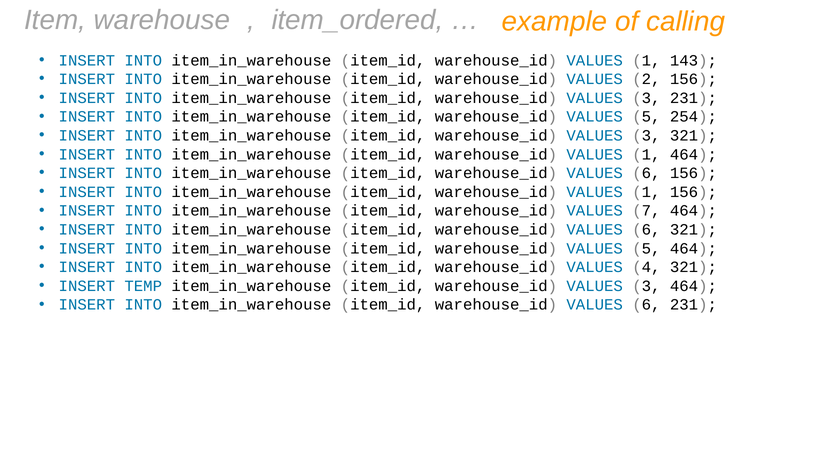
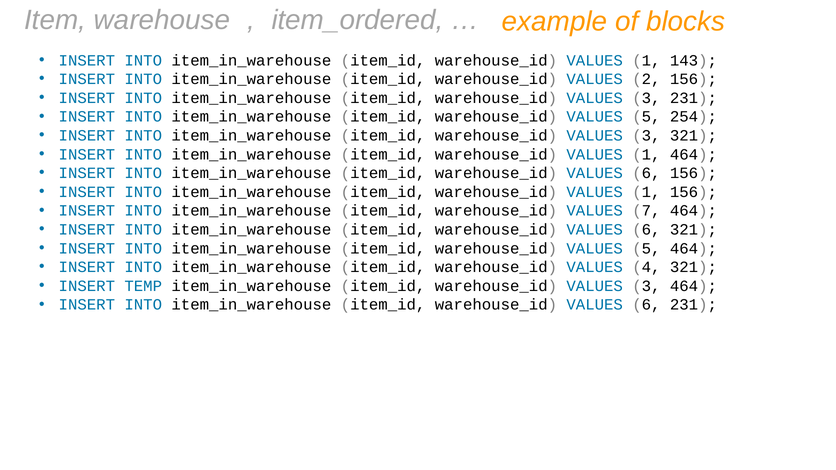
calling: calling -> blocks
